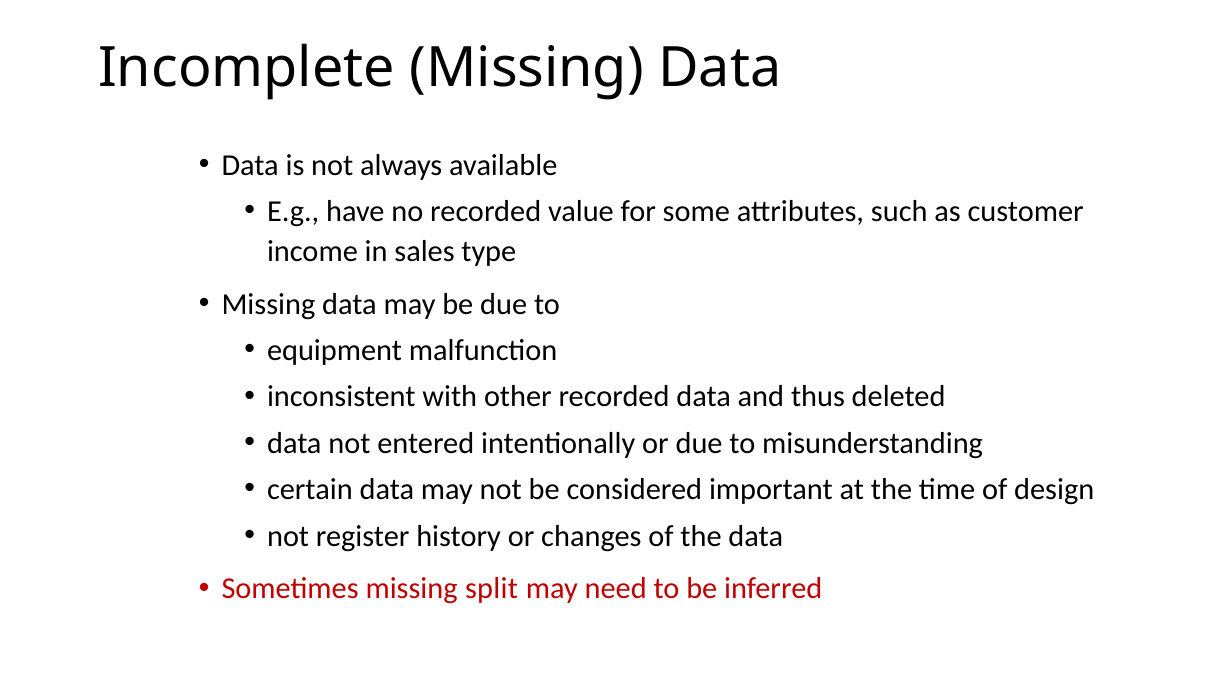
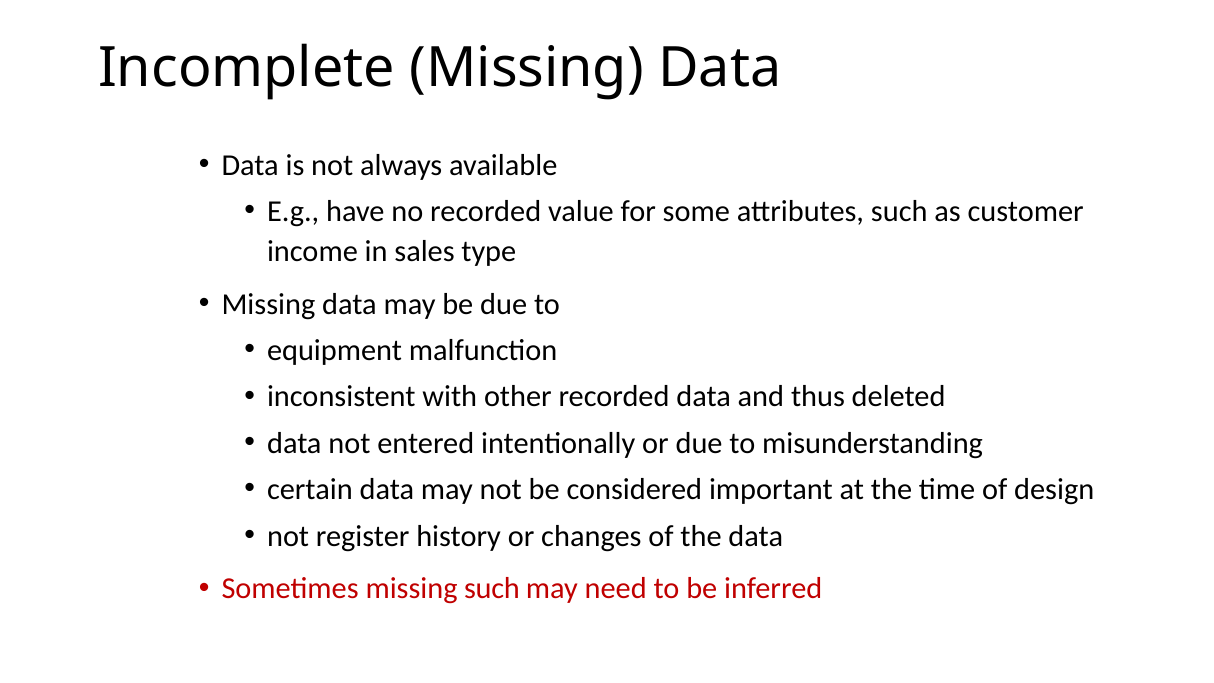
missing split: split -> such
